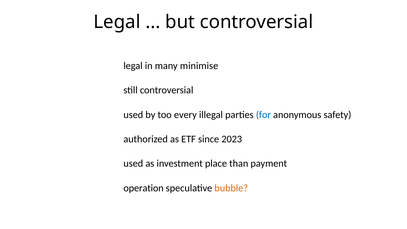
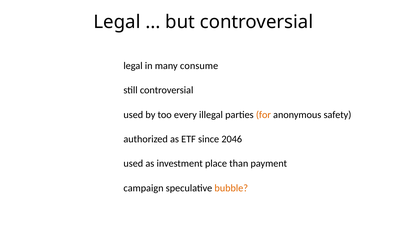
minimise: minimise -> consume
for colour: blue -> orange
2023: 2023 -> 2046
operation: operation -> campaign
